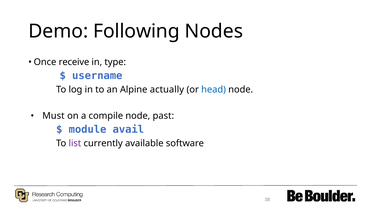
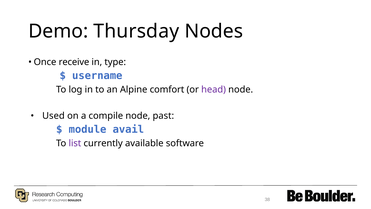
Following: Following -> Thursday
actually: actually -> comfort
head colour: blue -> purple
Must: Must -> Used
